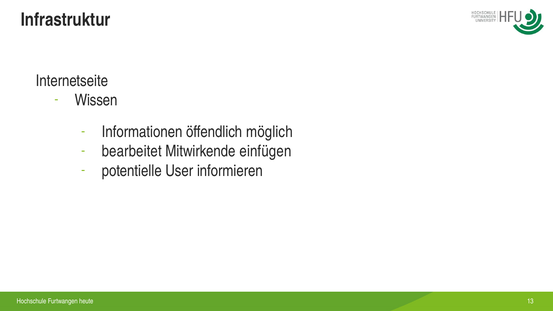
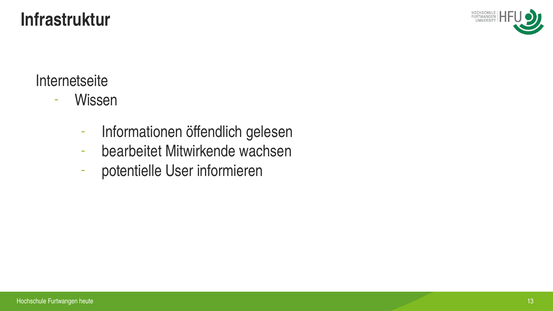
möglich: möglich -> gelesen
einfügen: einfügen -> wachsen
